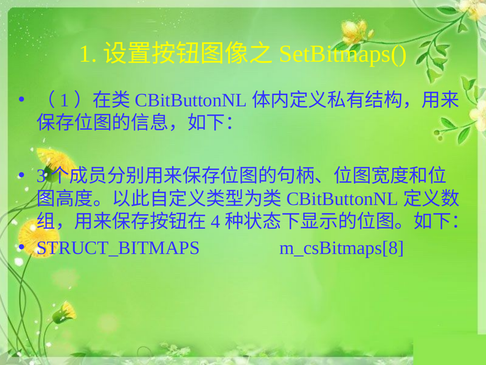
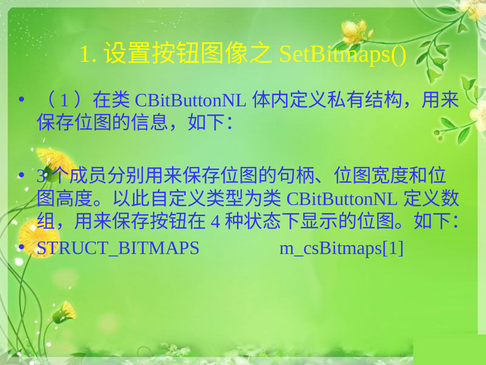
m_csBitmaps[8: m_csBitmaps[8 -> m_csBitmaps[1
